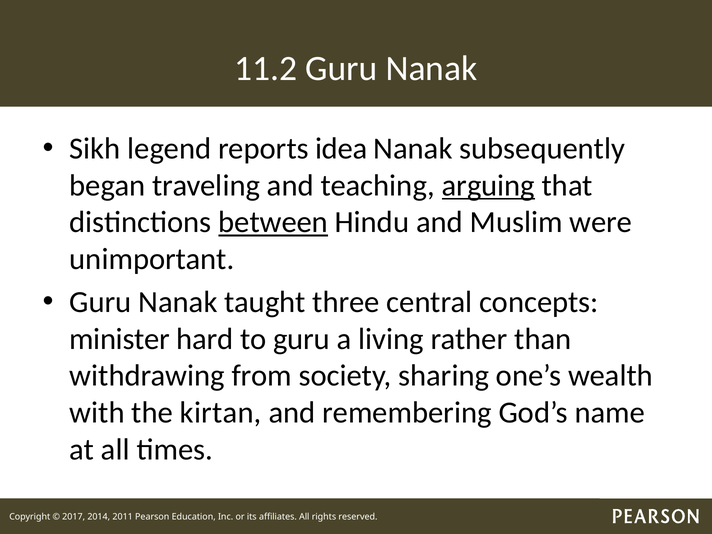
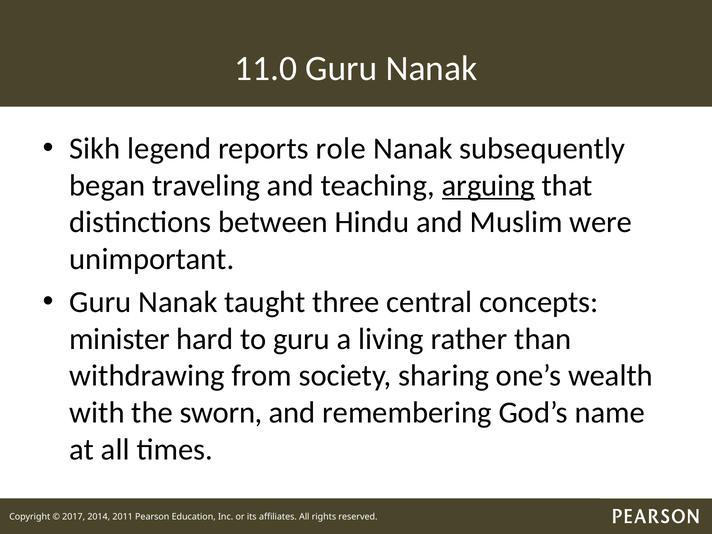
11.2: 11.2 -> 11.0
idea: idea -> role
between underline: present -> none
kirtan: kirtan -> sworn
